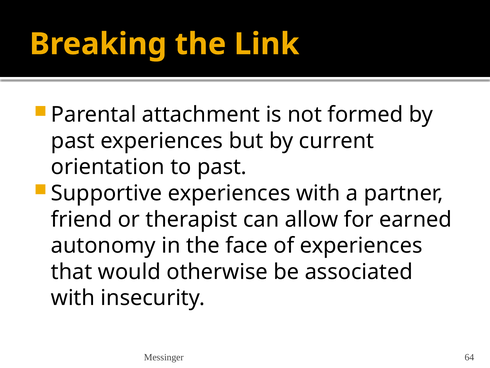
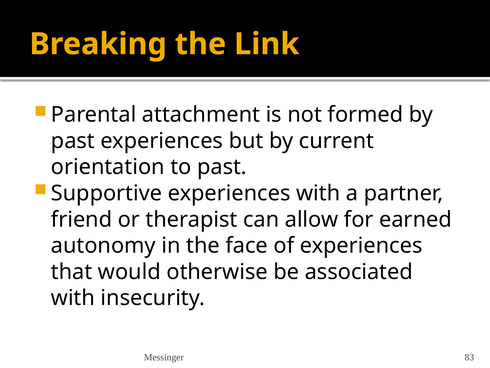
64: 64 -> 83
